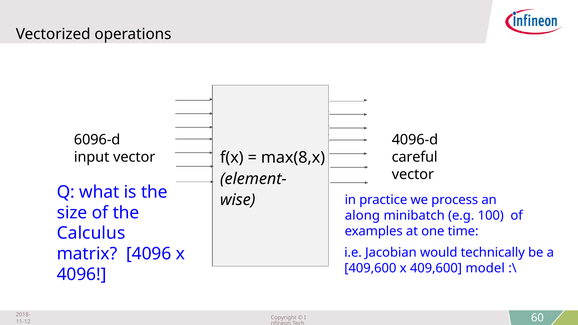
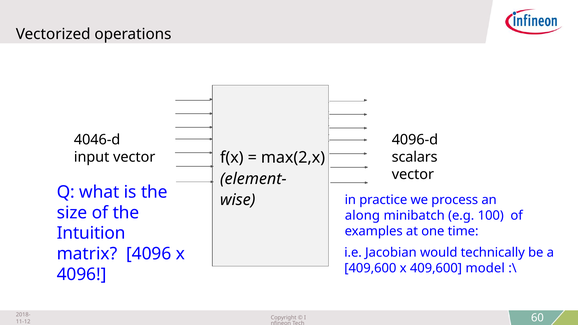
6096-d: 6096-d -> 4046-d
careful: careful -> scalars
max(8,x: max(8,x -> max(2,x
Calculus: Calculus -> Intuition
